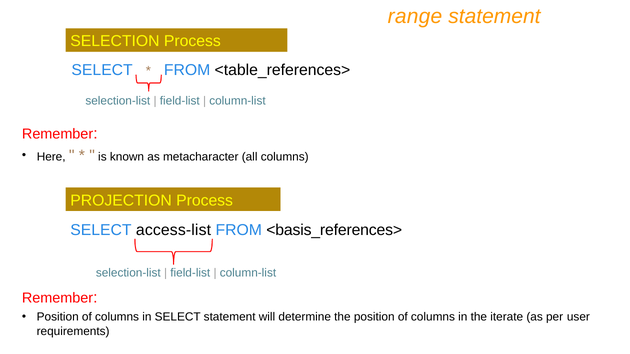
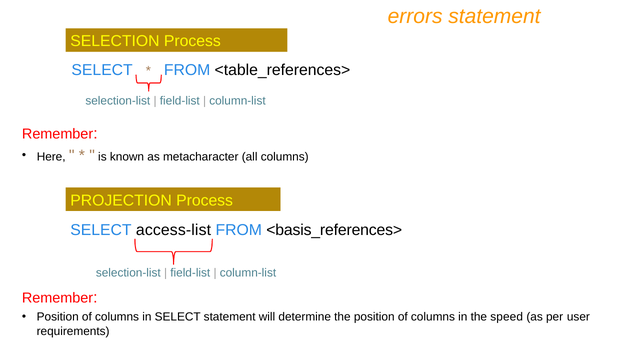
range: range -> errors
iterate: iterate -> speed
